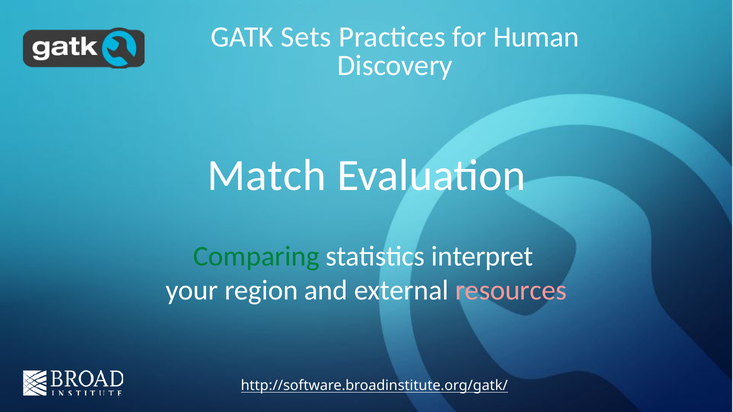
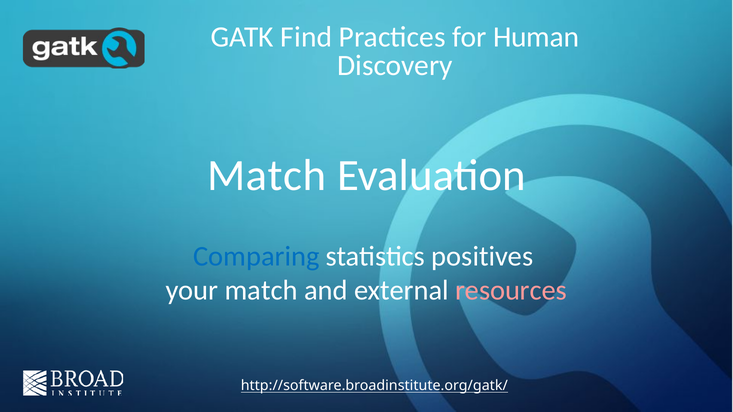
Sets: Sets -> Find
Comparing colour: green -> blue
interpret: interpret -> positives
your region: region -> match
